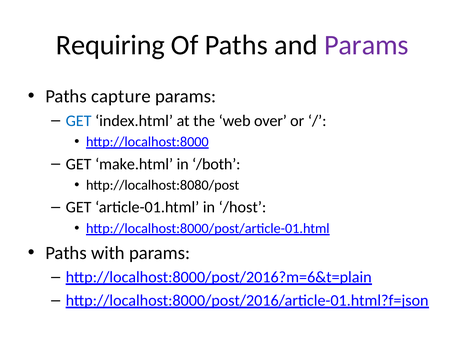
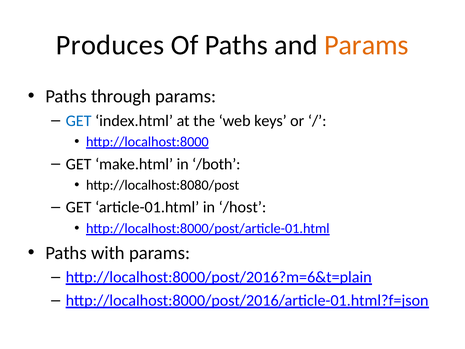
Requiring: Requiring -> Produces
Params at (366, 45) colour: purple -> orange
capture: capture -> through
over: over -> keys
